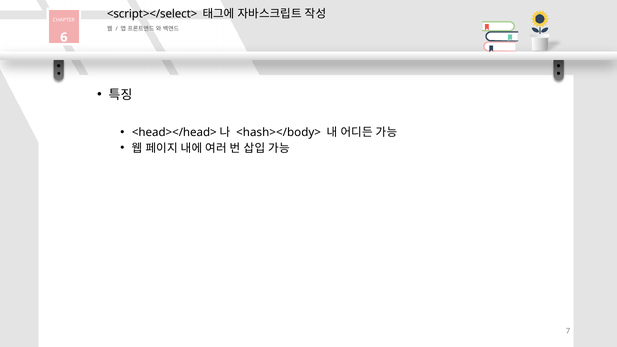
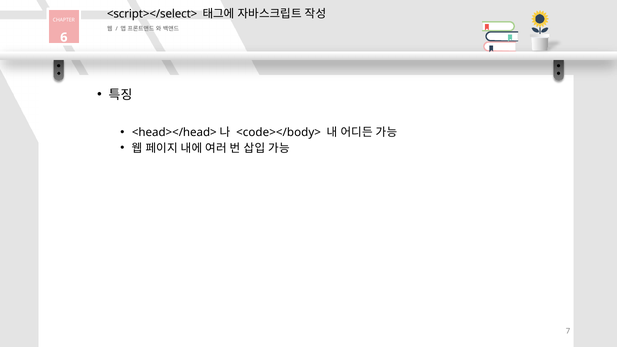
<hash></body>: <hash></body> -> <code></body>
